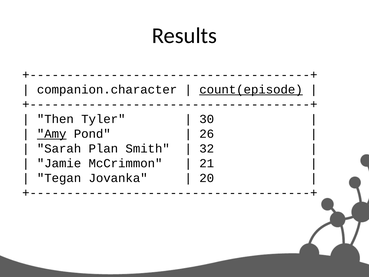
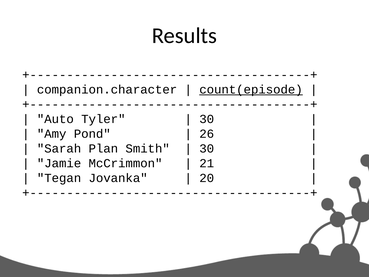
Then: Then -> Auto
Amy underline: present -> none
32 at (207, 148): 32 -> 30
